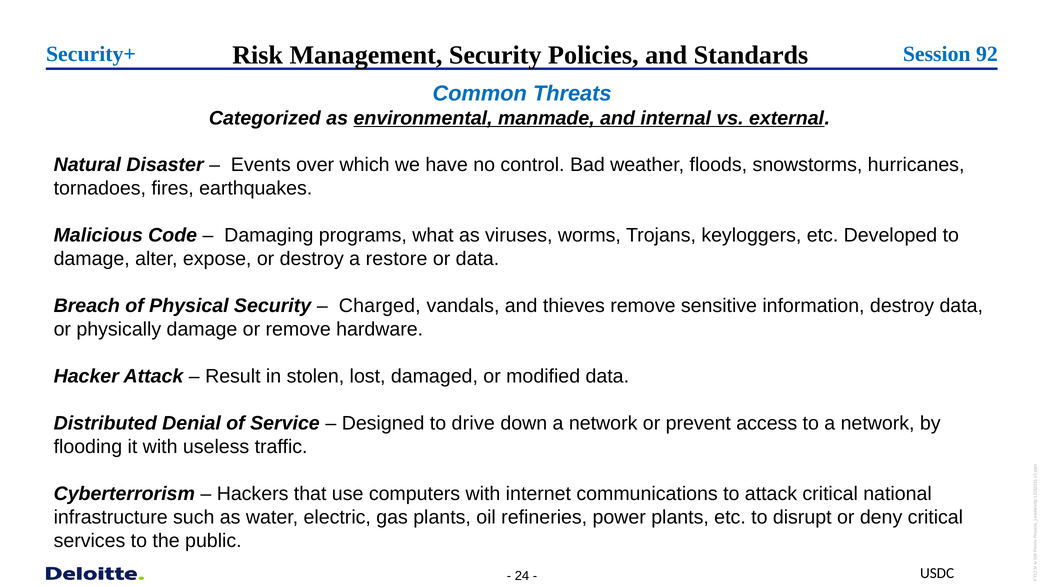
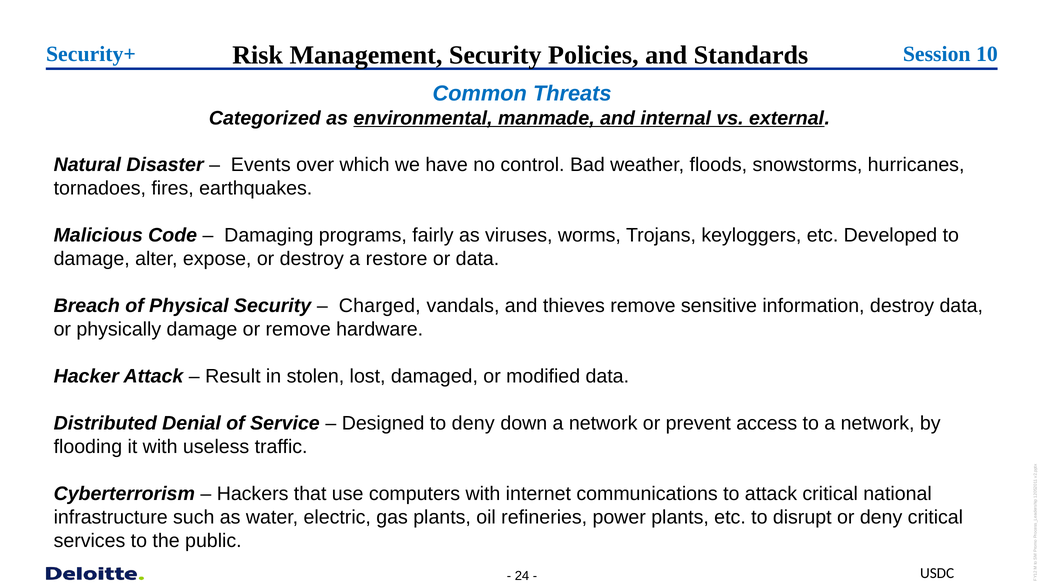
92: 92 -> 10
what: what -> fairly
to drive: drive -> deny
